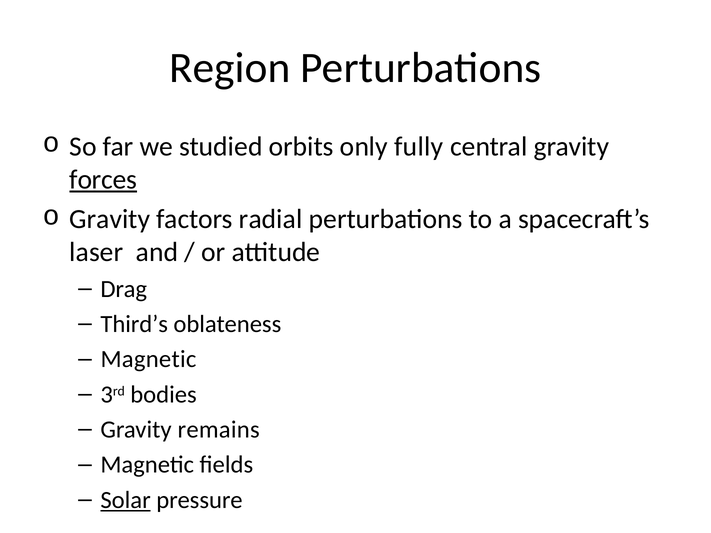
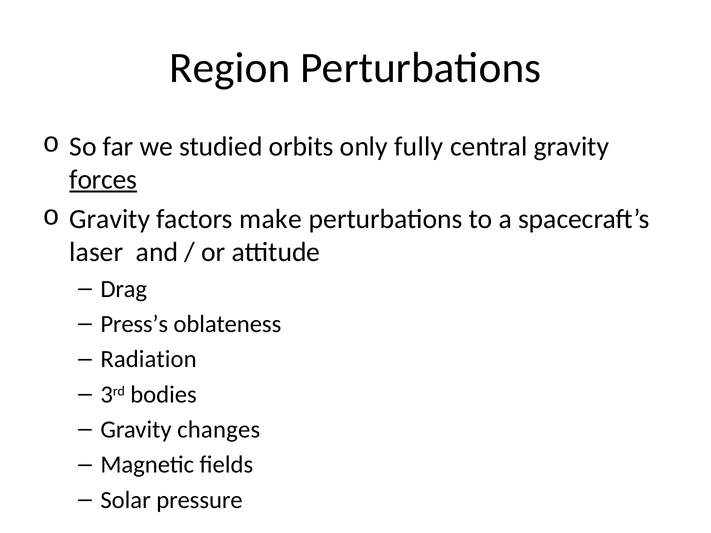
radial: radial -> make
Third’s: Third’s -> Press’s
Magnetic at (148, 360): Magnetic -> Radiation
remains: remains -> changes
Solar underline: present -> none
